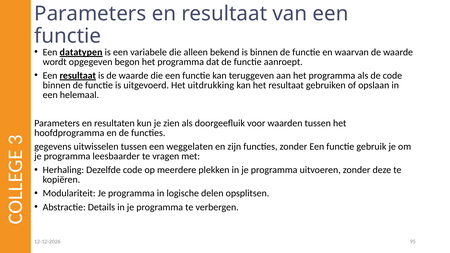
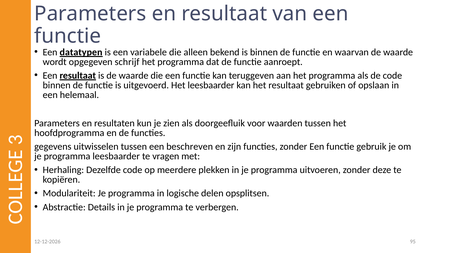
begon: begon -> schrijf
Het uitdrukking: uitdrukking -> leesbaarder
weggelaten: weggelaten -> beschreven
